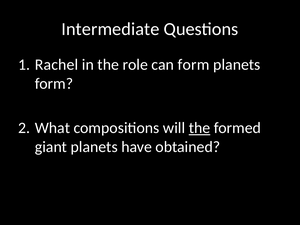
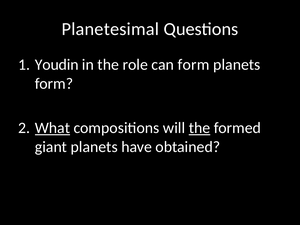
Intermediate: Intermediate -> Planetesimal
Rachel: Rachel -> Youdin
What underline: none -> present
